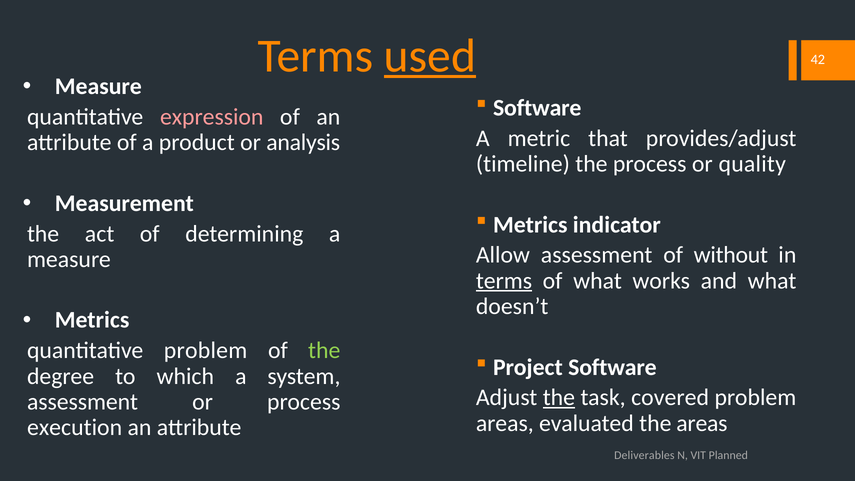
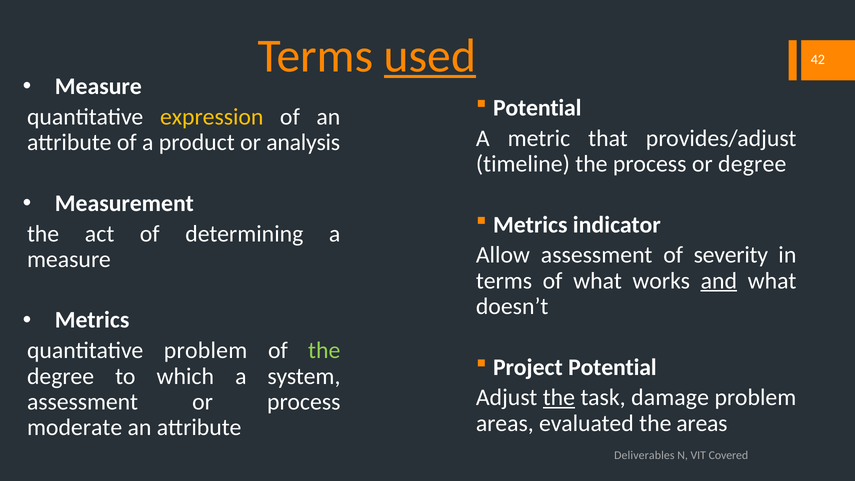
Software at (537, 108): Software -> Potential
expression colour: pink -> yellow
or quality: quality -> degree
without: without -> severity
terms at (504, 281) underline: present -> none
and underline: none -> present
Project Software: Software -> Potential
covered: covered -> damage
execution: execution -> moderate
Planned: Planned -> Covered
